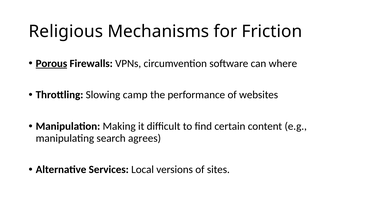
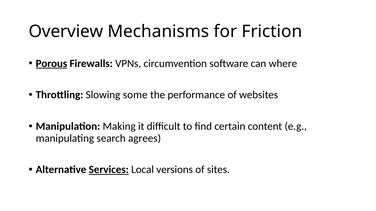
Religious: Religious -> Overview
camp: camp -> some
Services underline: none -> present
